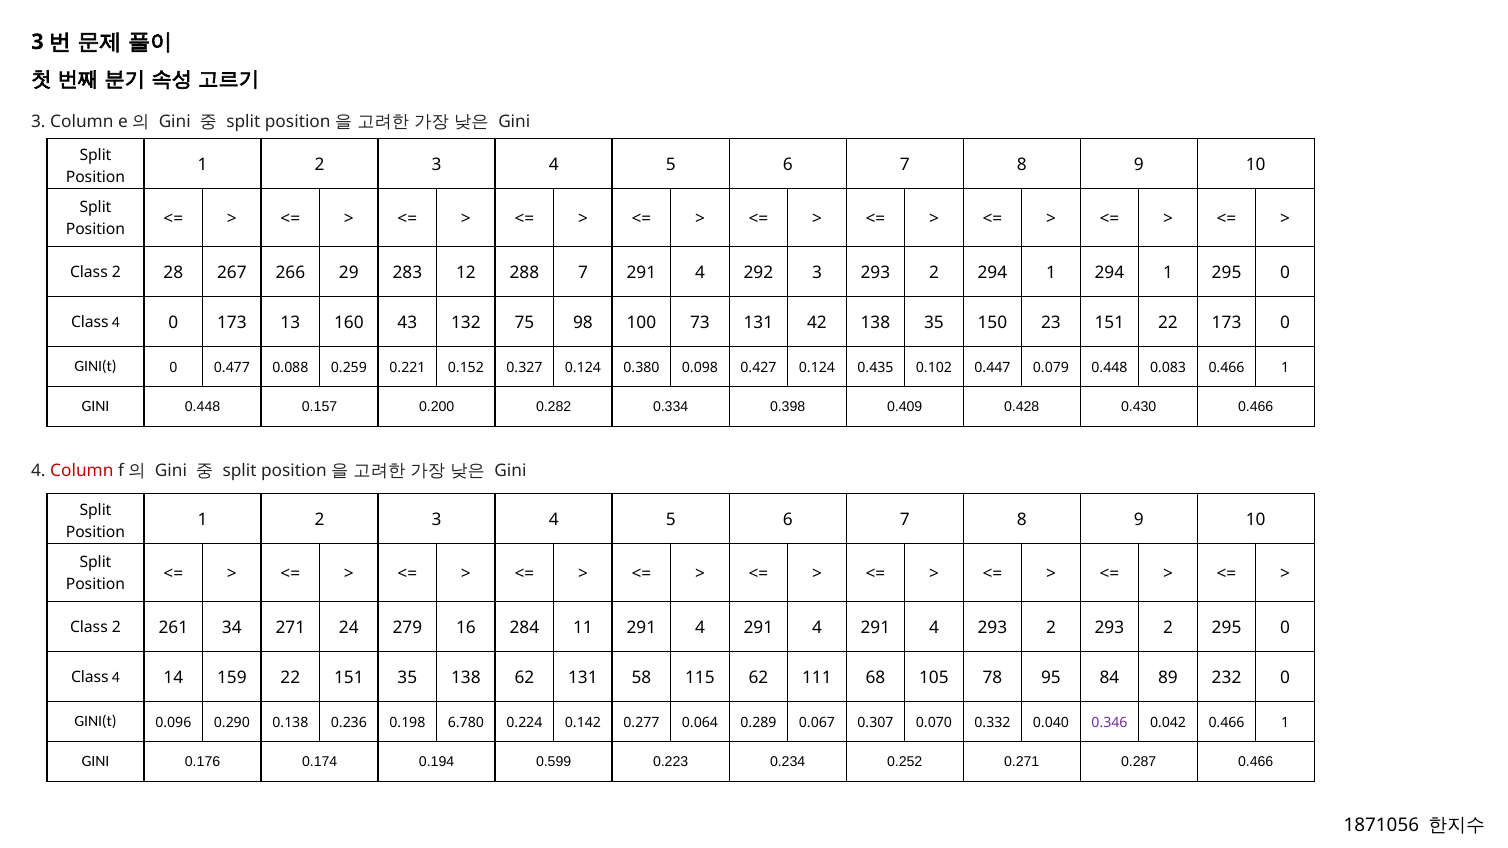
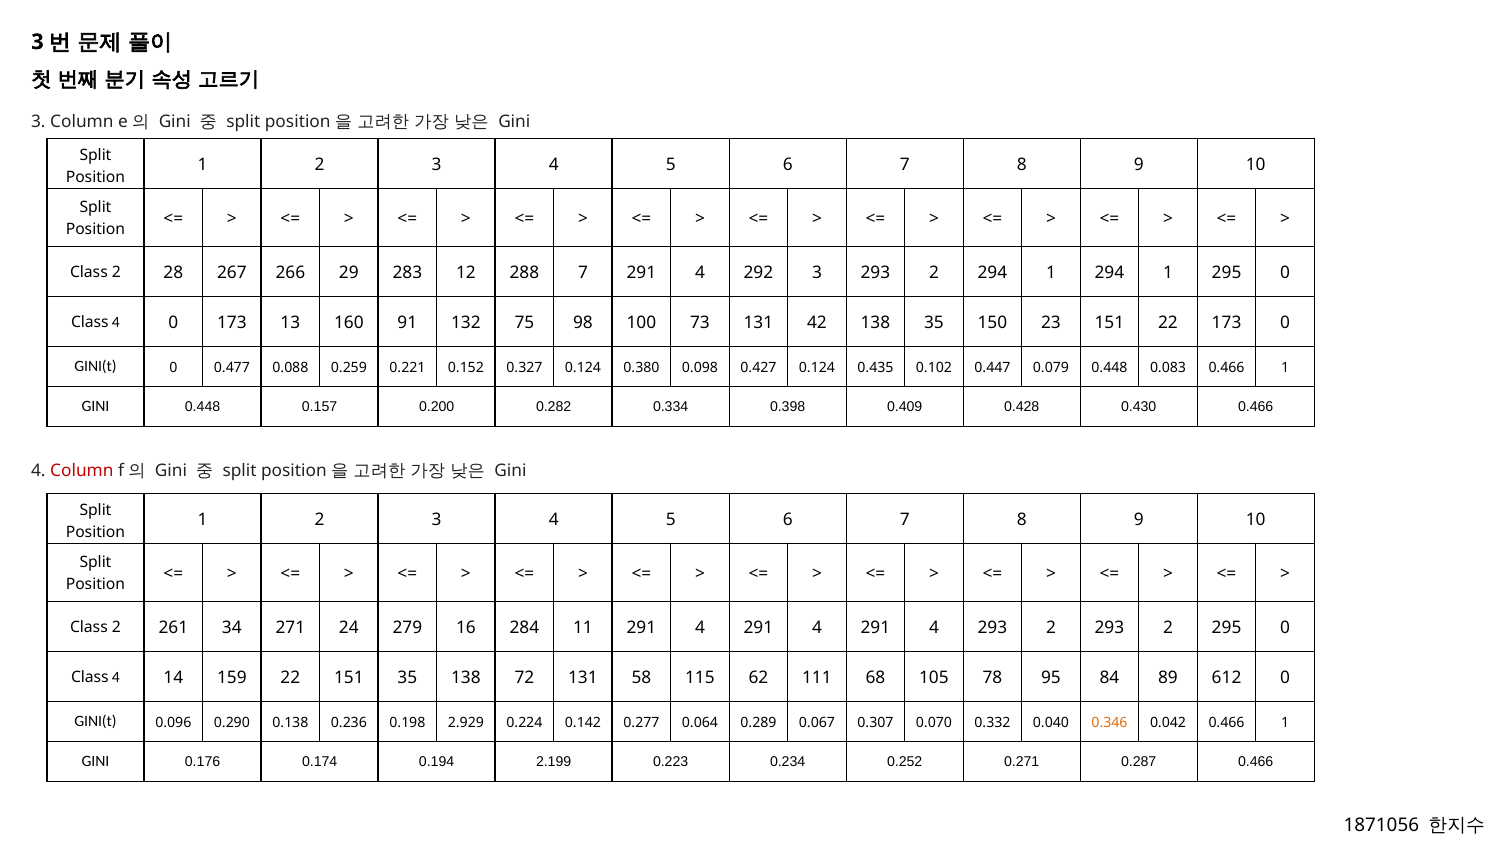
43: 43 -> 91
138 62: 62 -> 72
232: 232 -> 612
6.780: 6.780 -> 2.929
0.346 colour: purple -> orange
0.599: 0.599 -> 2.199
